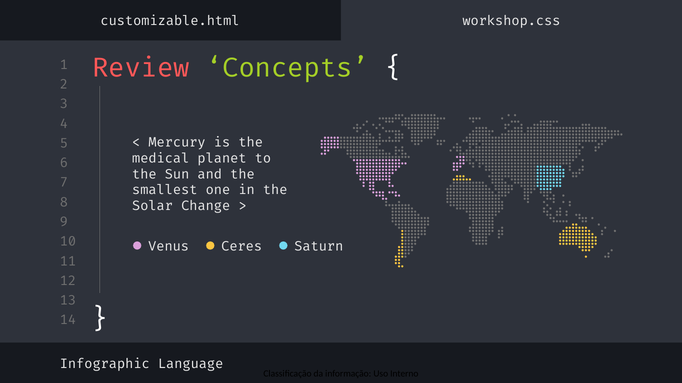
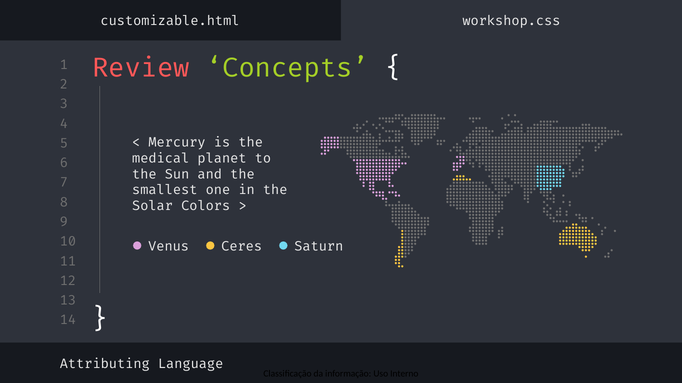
Change: Change -> Colors
Infographic: Infographic -> Attributing
